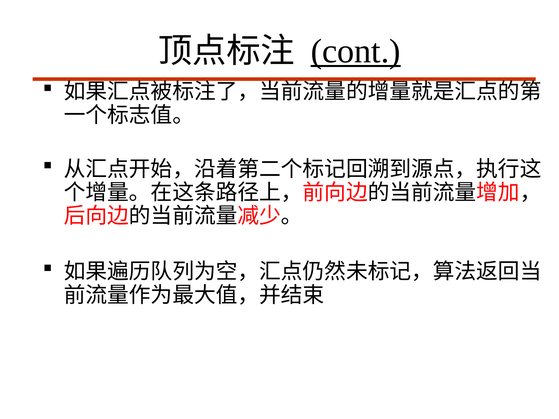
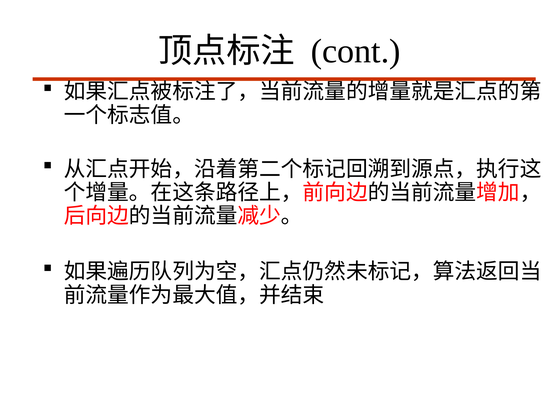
cont underline: present -> none
